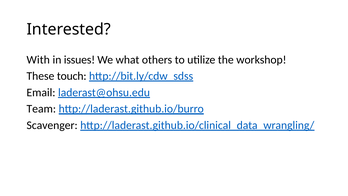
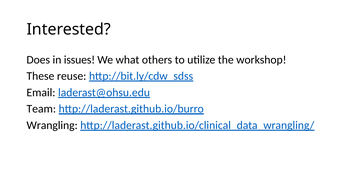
With: With -> Does
touch: touch -> reuse
Scavenger: Scavenger -> Wrangling
